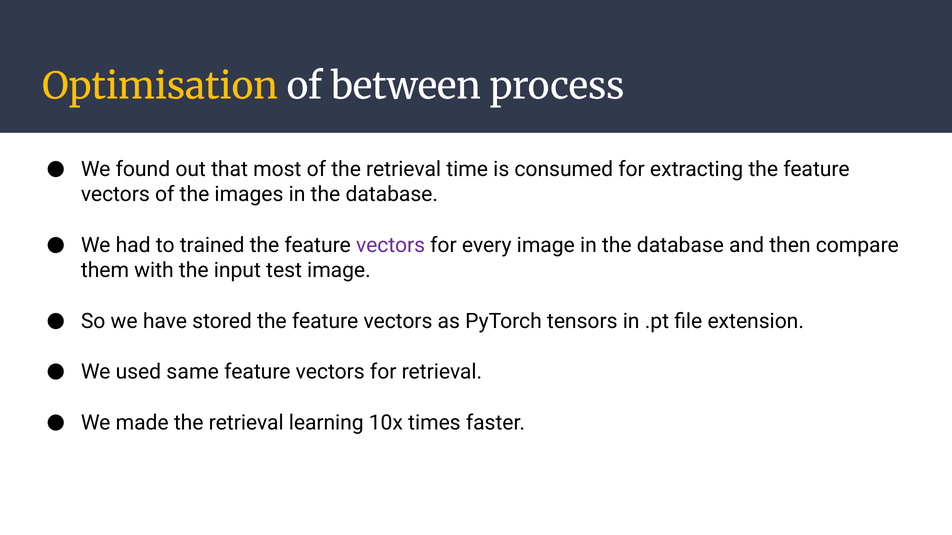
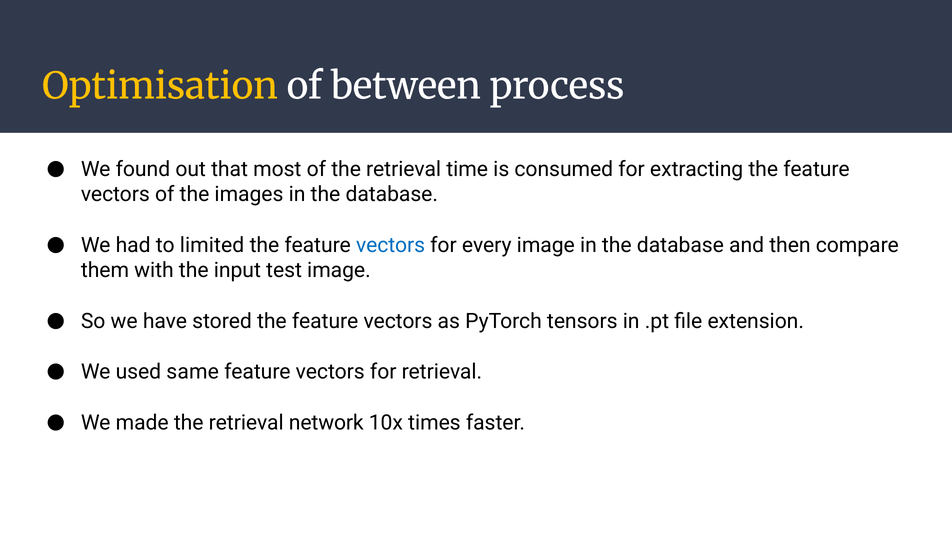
trained: trained -> limited
vectors at (391, 245) colour: purple -> blue
learning: learning -> network
